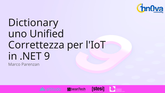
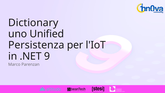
Correttezza: Correttezza -> Persistenza
